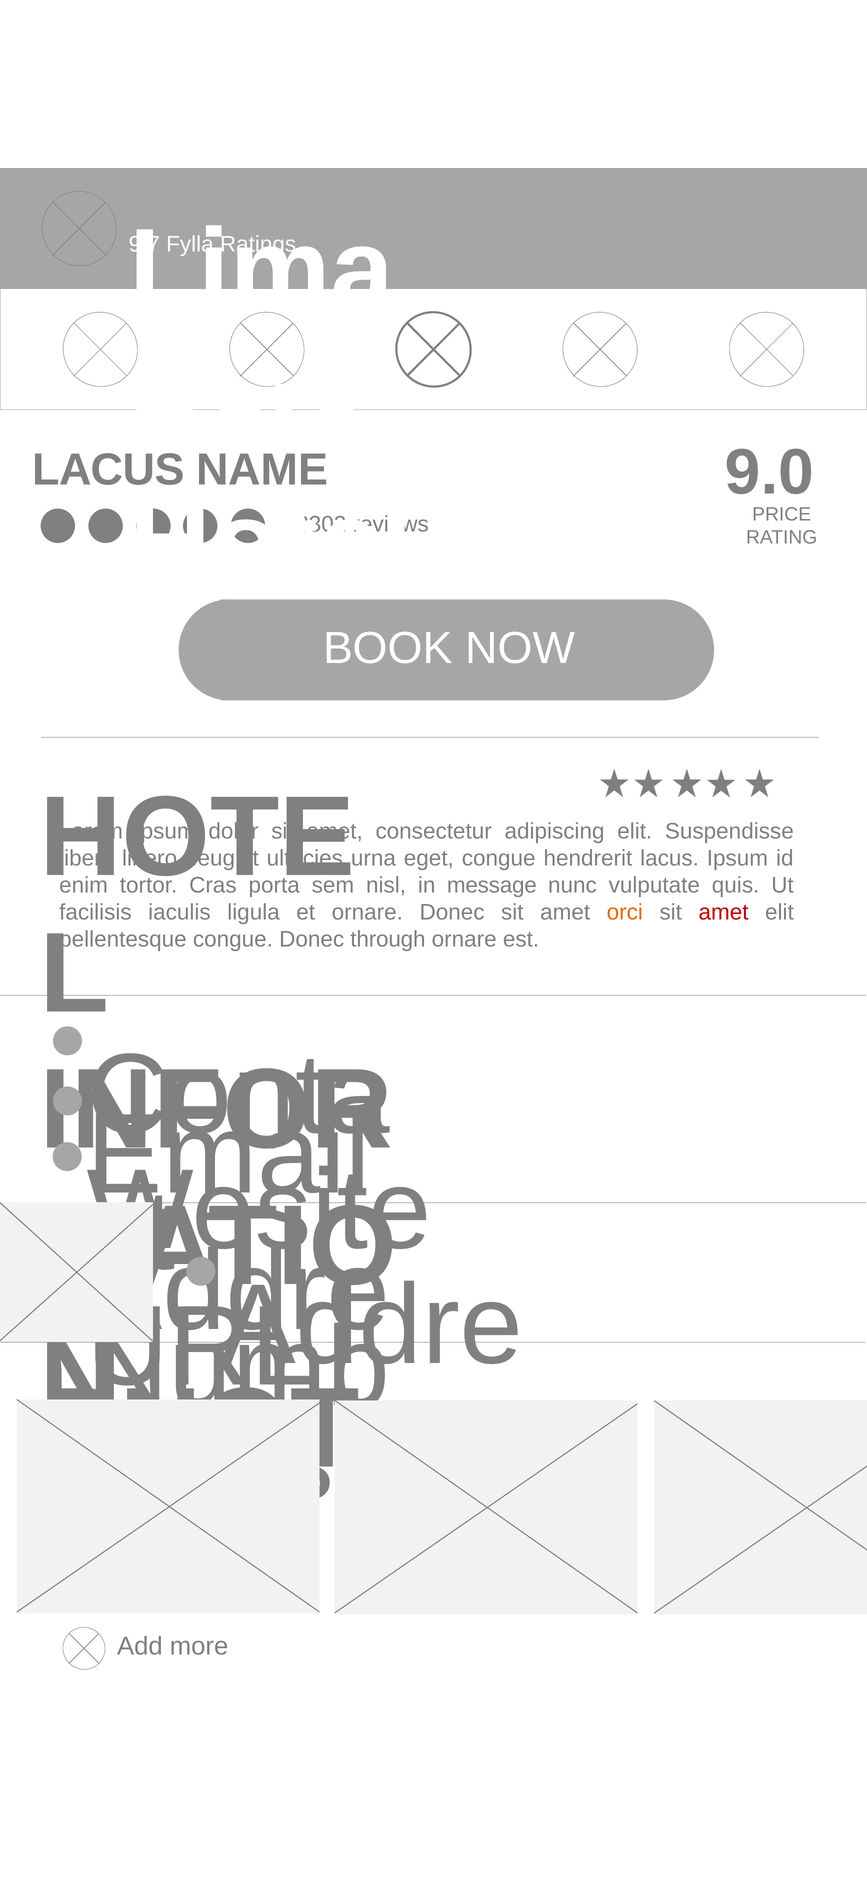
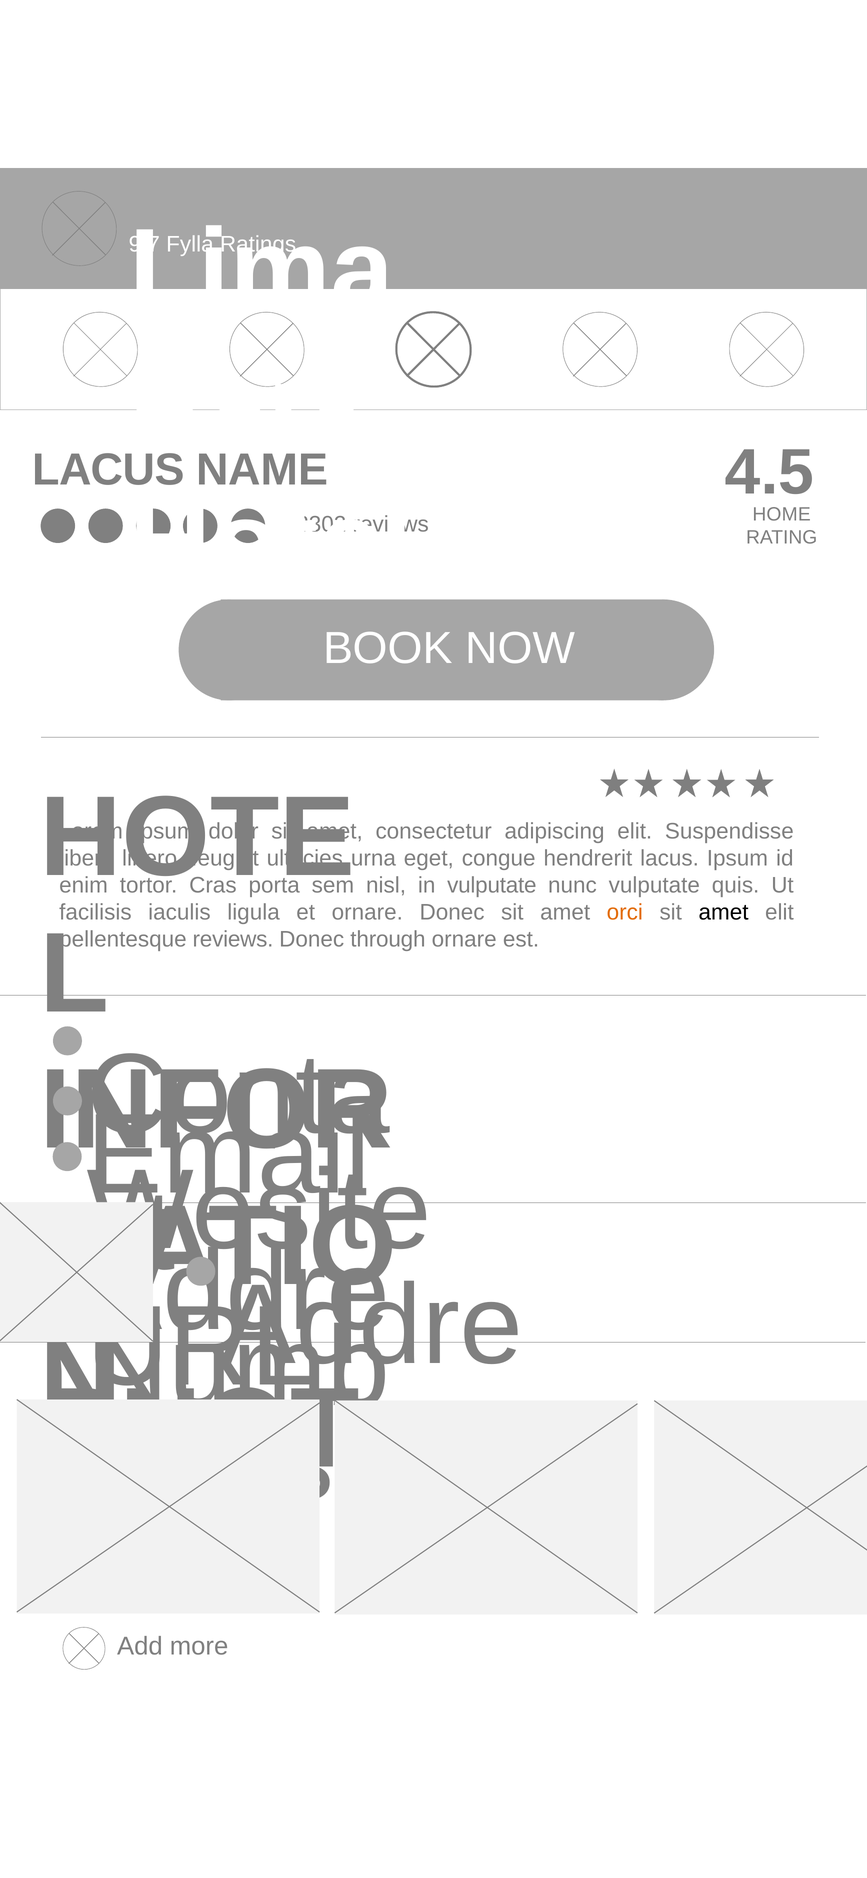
9.0: 9.0 -> 4.5
PRICE: PRICE -> HOME
in message: message -> vulputate
amet at (724, 912) colour: red -> black
congue at (233, 939): congue -> reviews
